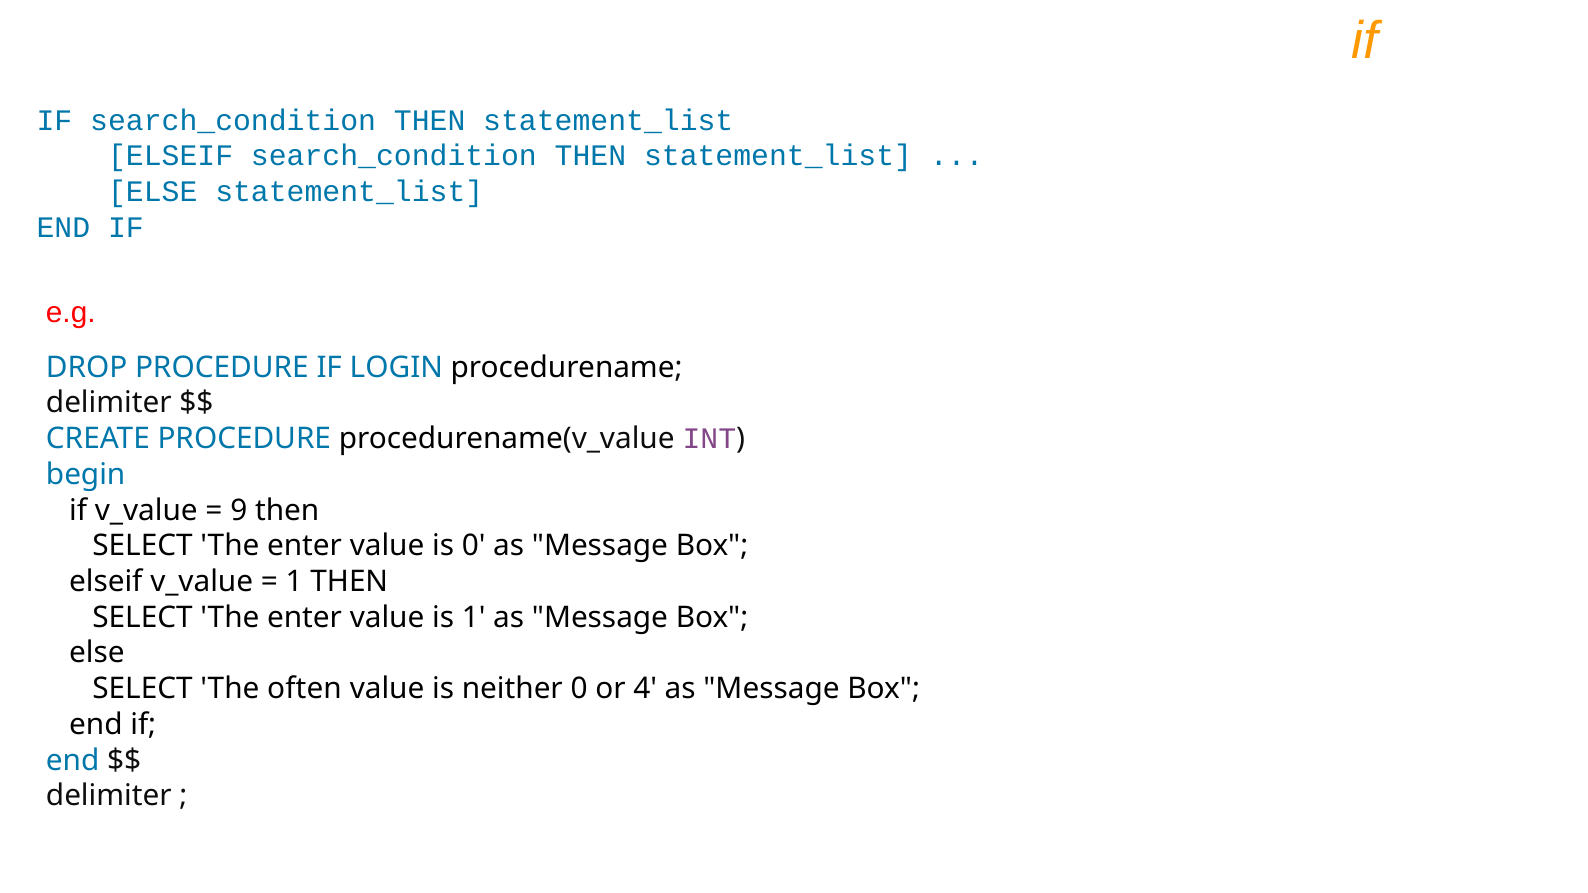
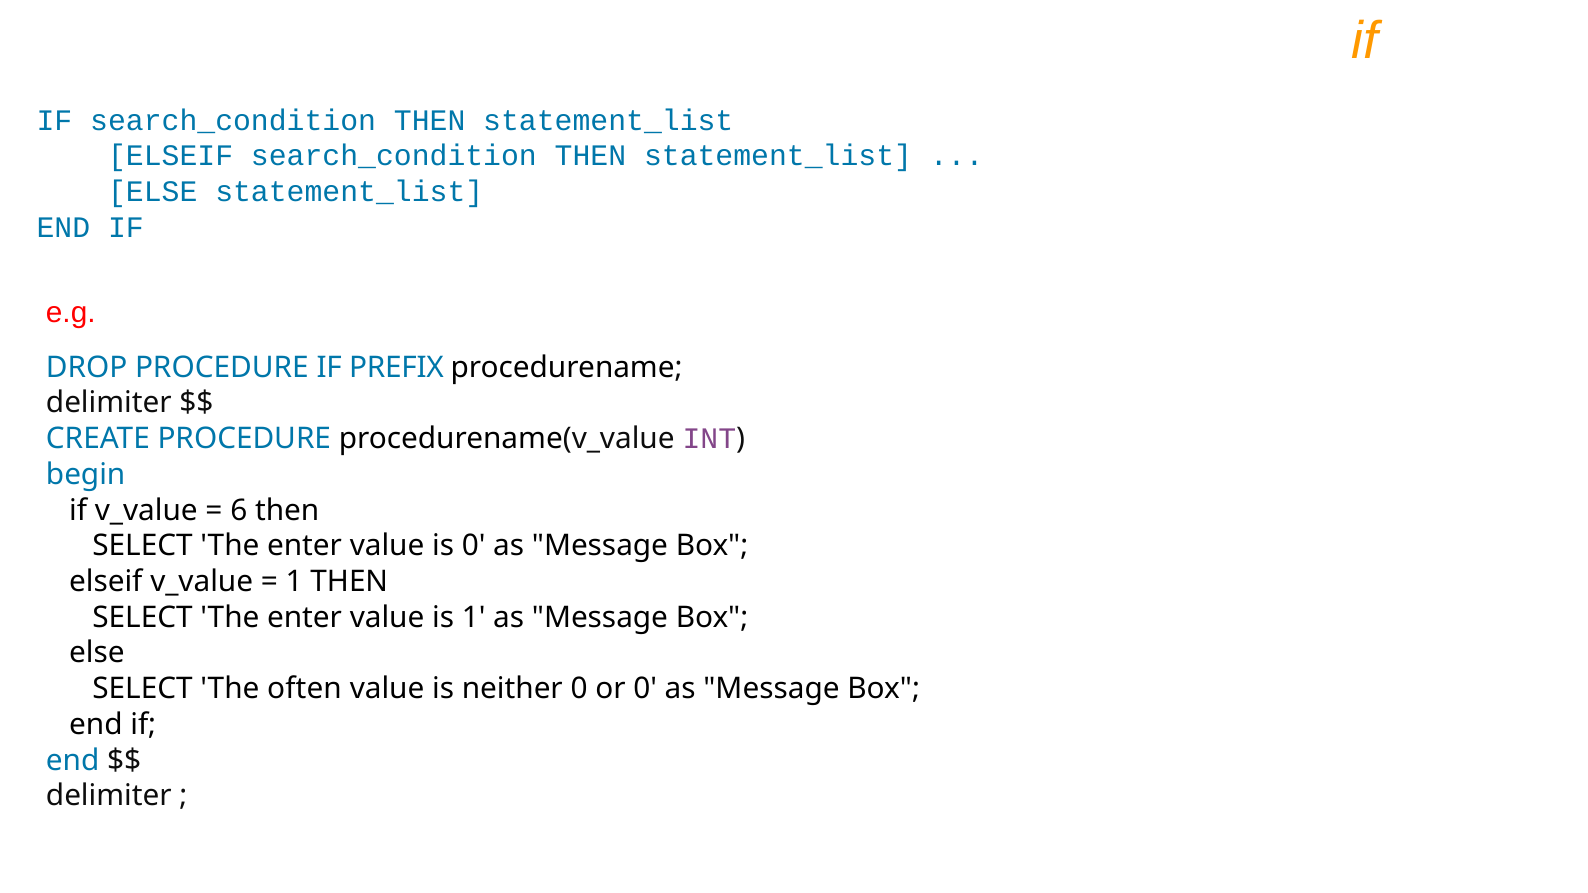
LOGIN: LOGIN -> PREFIX
9: 9 -> 6
or 4: 4 -> 0
